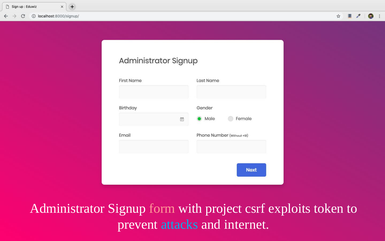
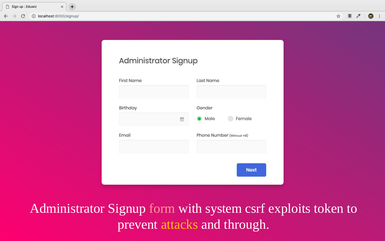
project: project -> system
attacks colour: light blue -> yellow
internet: internet -> through
